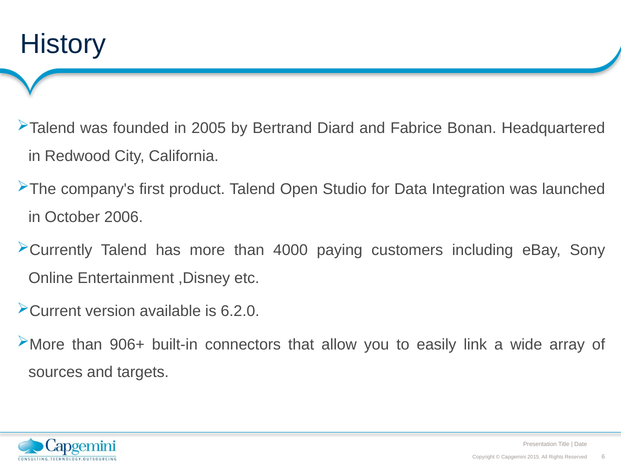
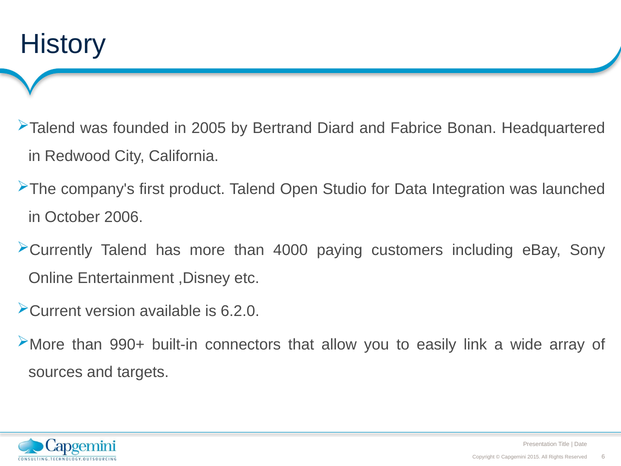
906+: 906+ -> 990+
